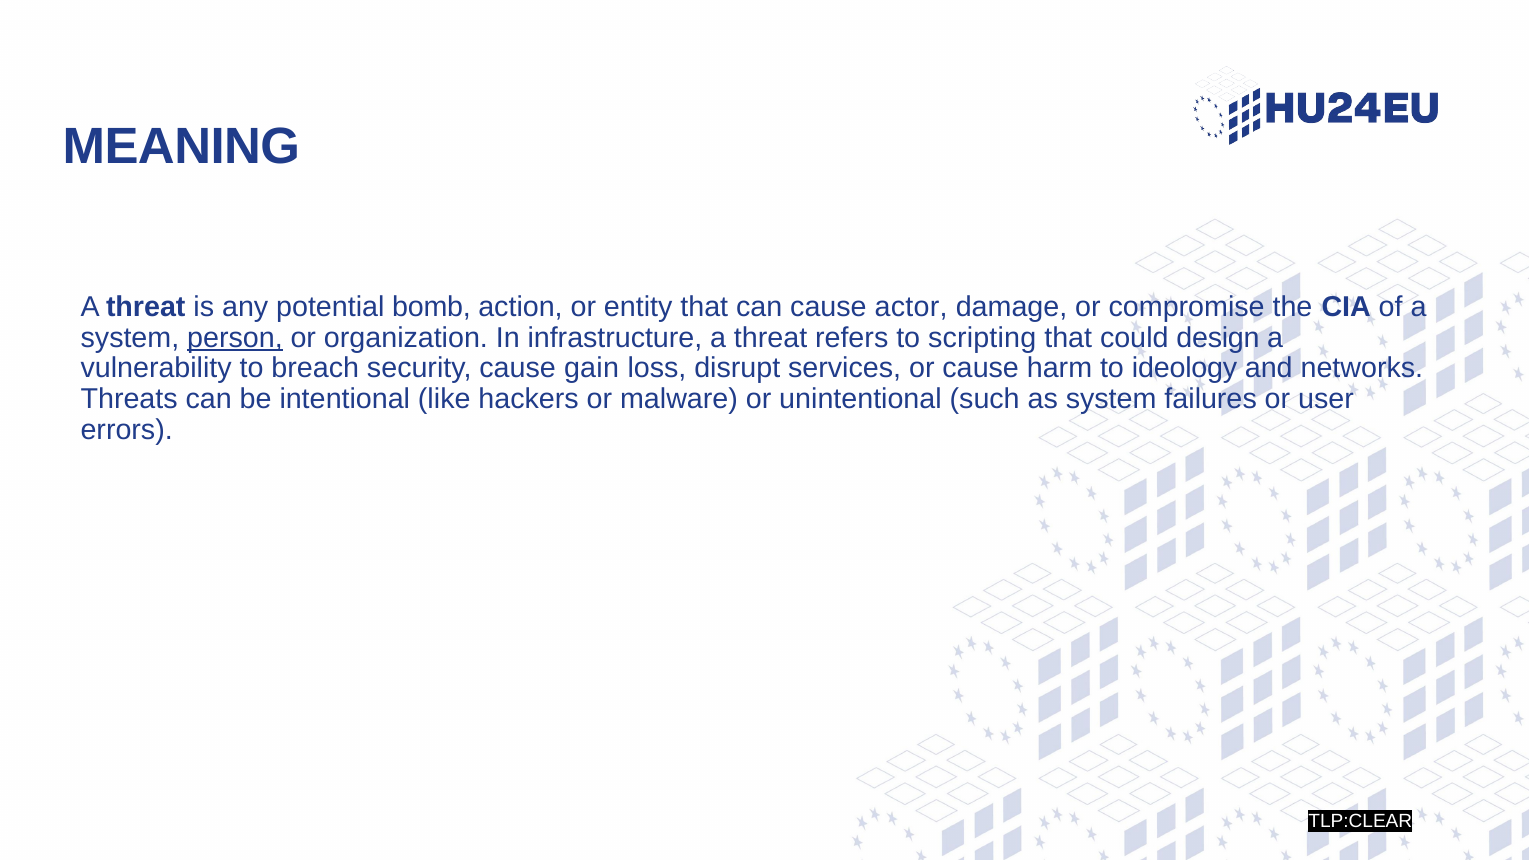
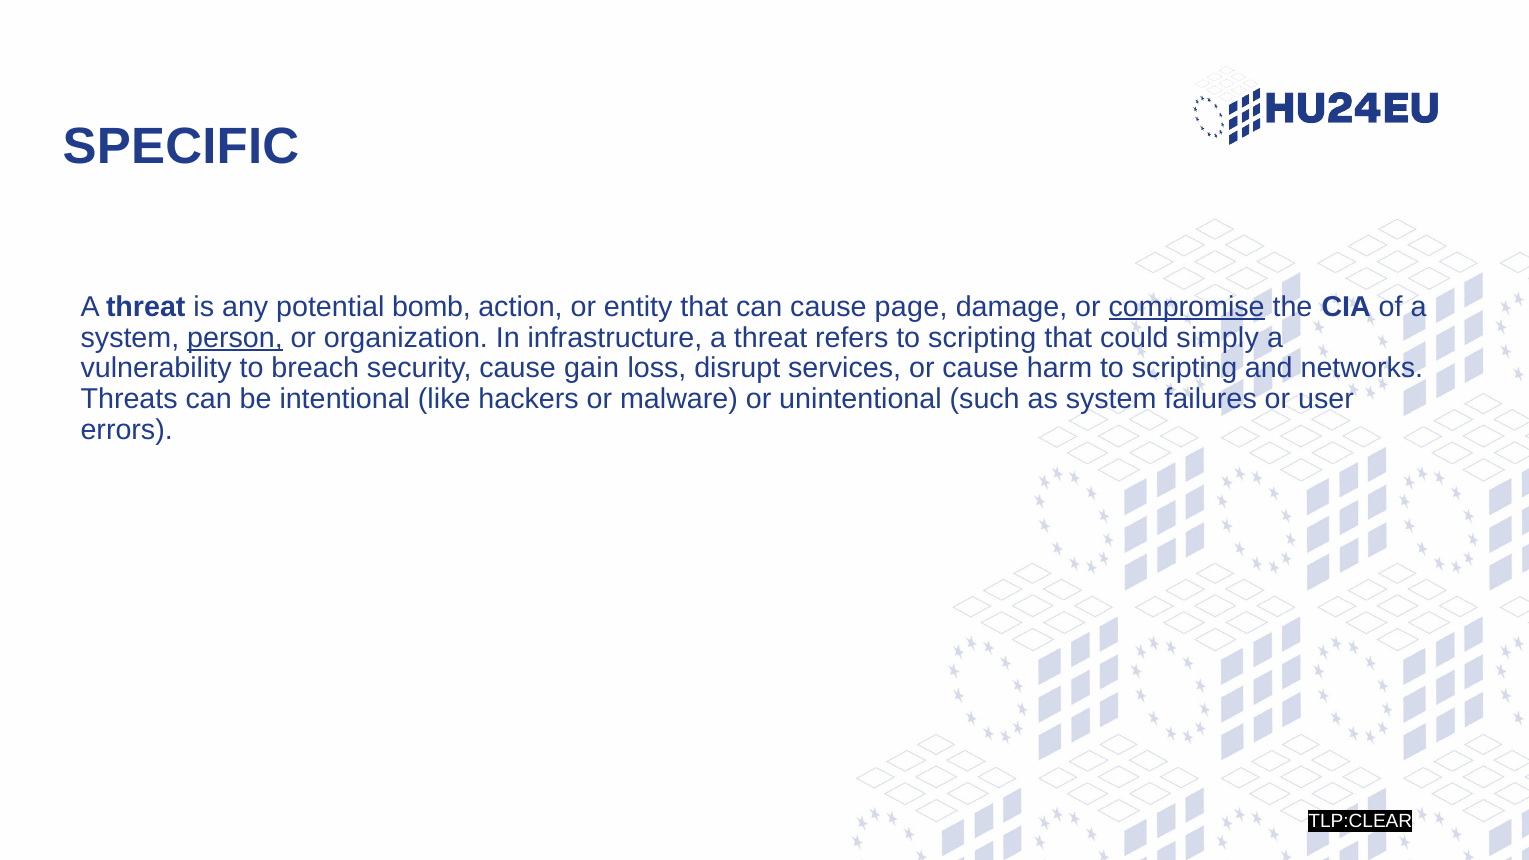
MEANING: MEANING -> SPECIFIC
actor: actor -> page
compromise underline: none -> present
design: design -> simply
harm to ideology: ideology -> scripting
